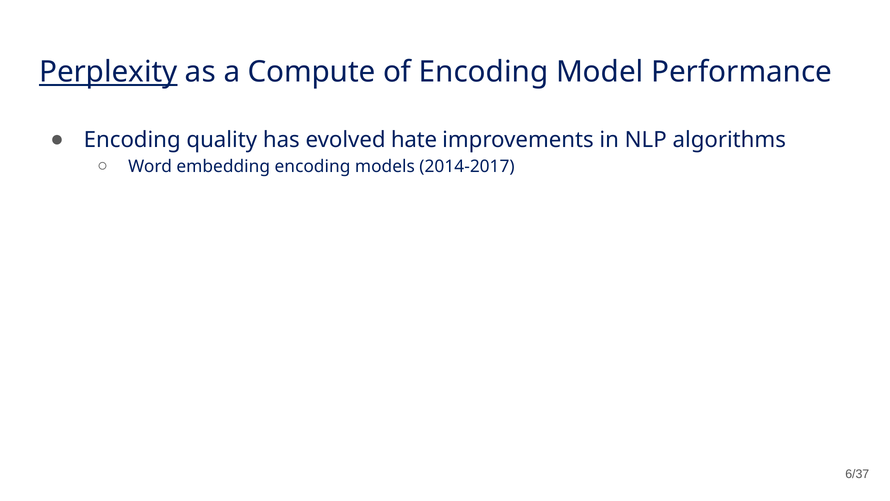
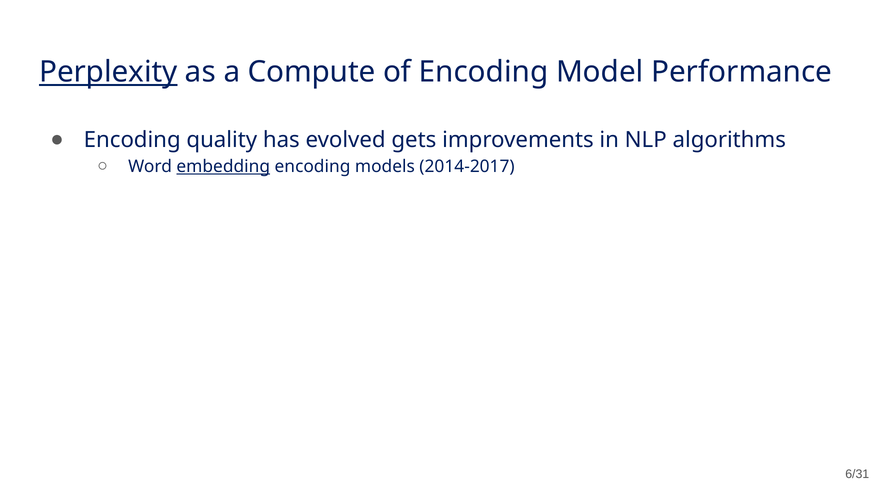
hate: hate -> gets
embedding underline: none -> present
6/37: 6/37 -> 6/31
